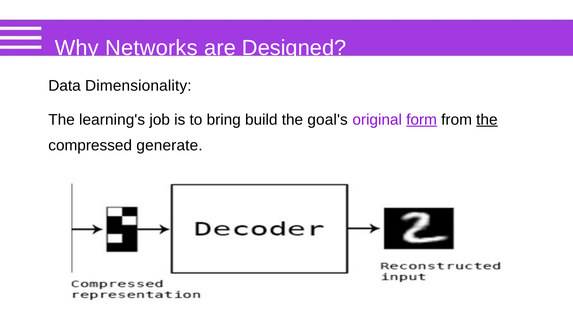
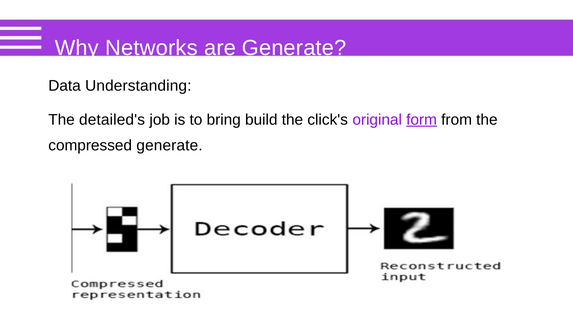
are Designed: Designed -> Generate
Dimensionality: Dimensionality -> Understanding
learning's: learning's -> detailed's
goal's: goal's -> click's
the at (487, 120) underline: present -> none
